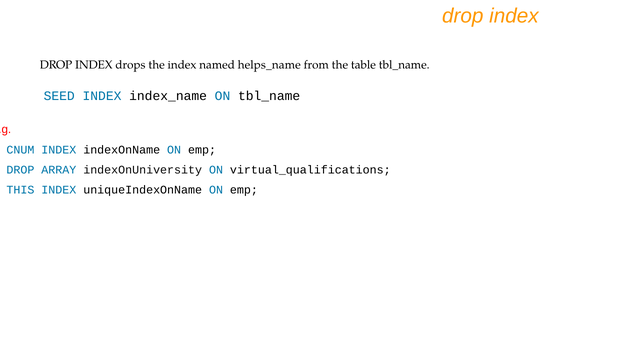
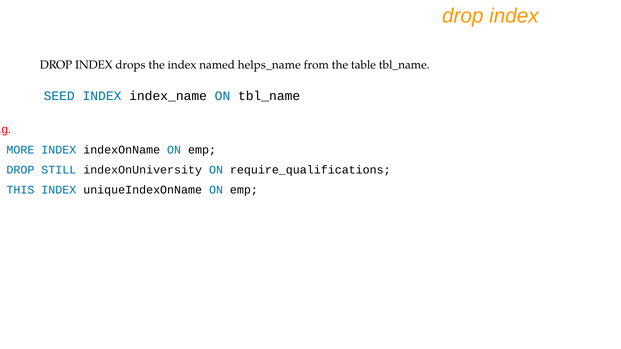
CNUM: CNUM -> MORE
ARRAY: ARRAY -> STILL
virtual_qualifications: virtual_qualifications -> require_qualifications
